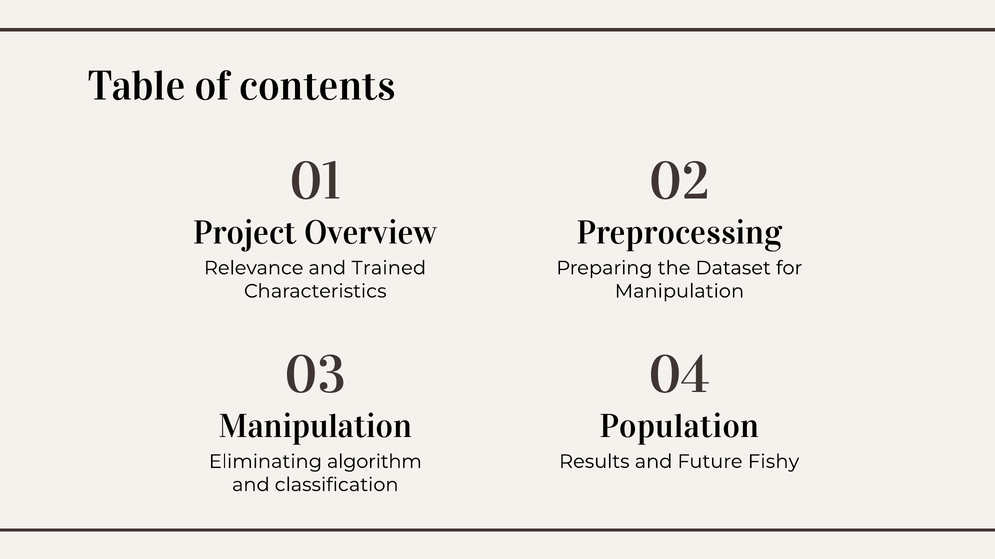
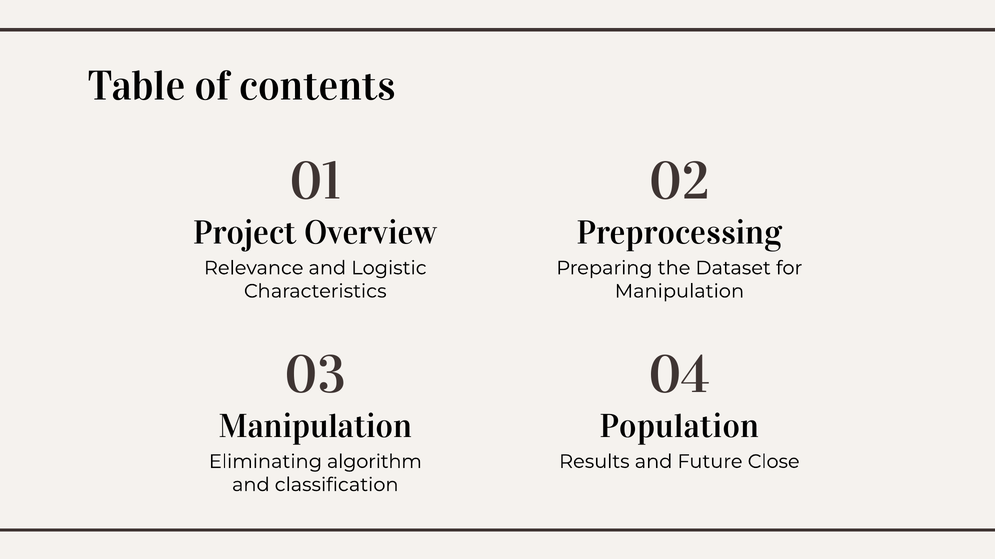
Trained: Trained -> Logistic
Fishy: Fishy -> Close
